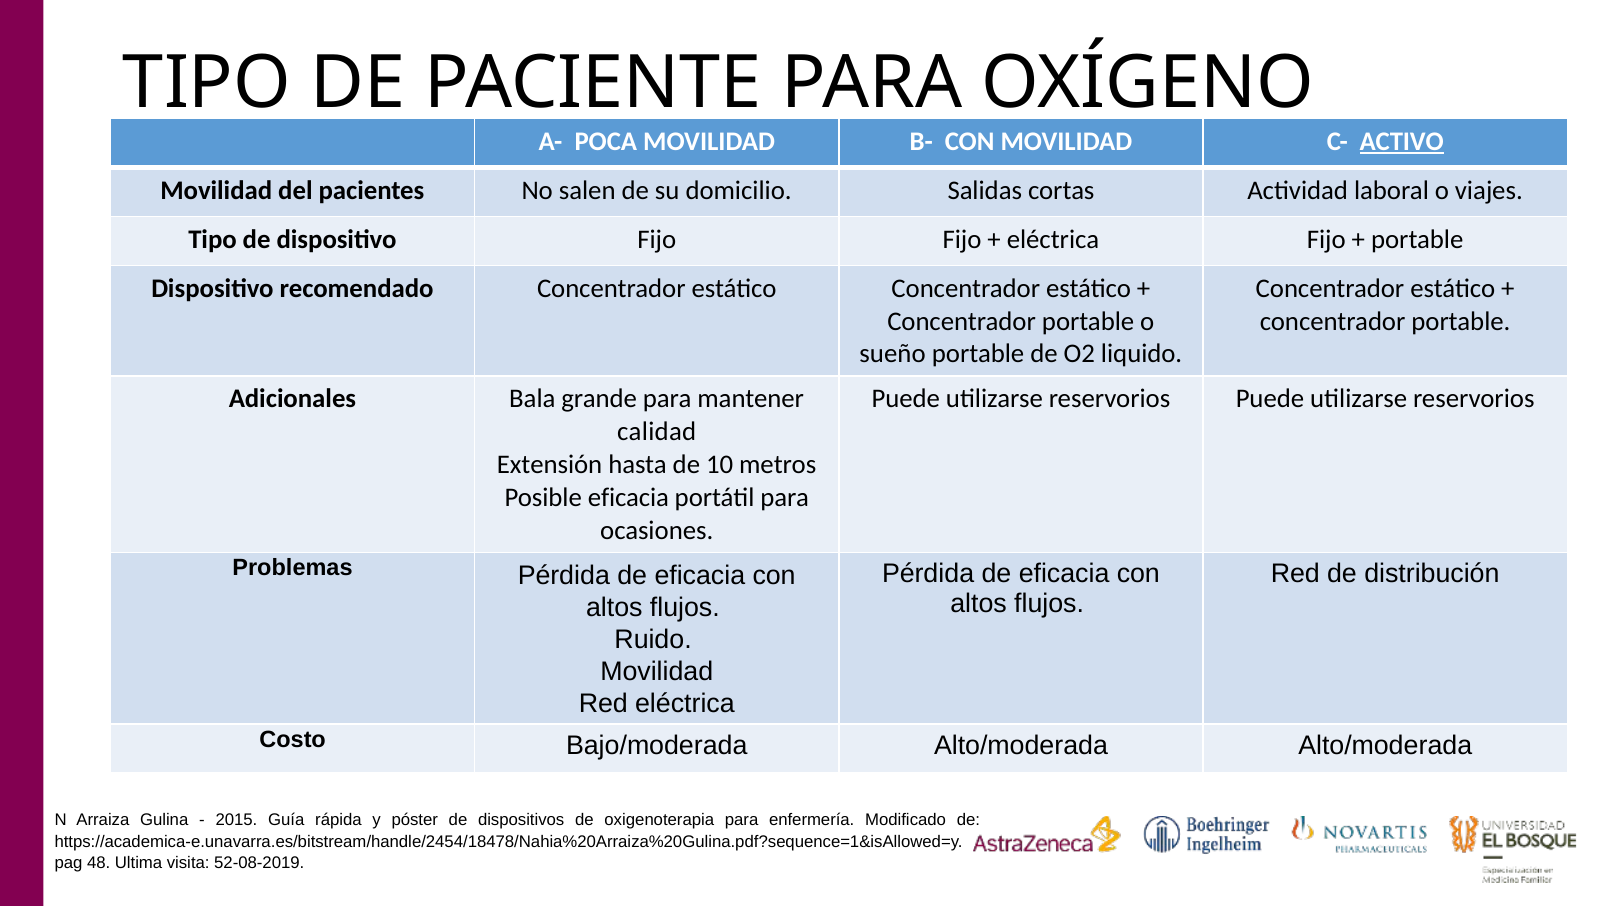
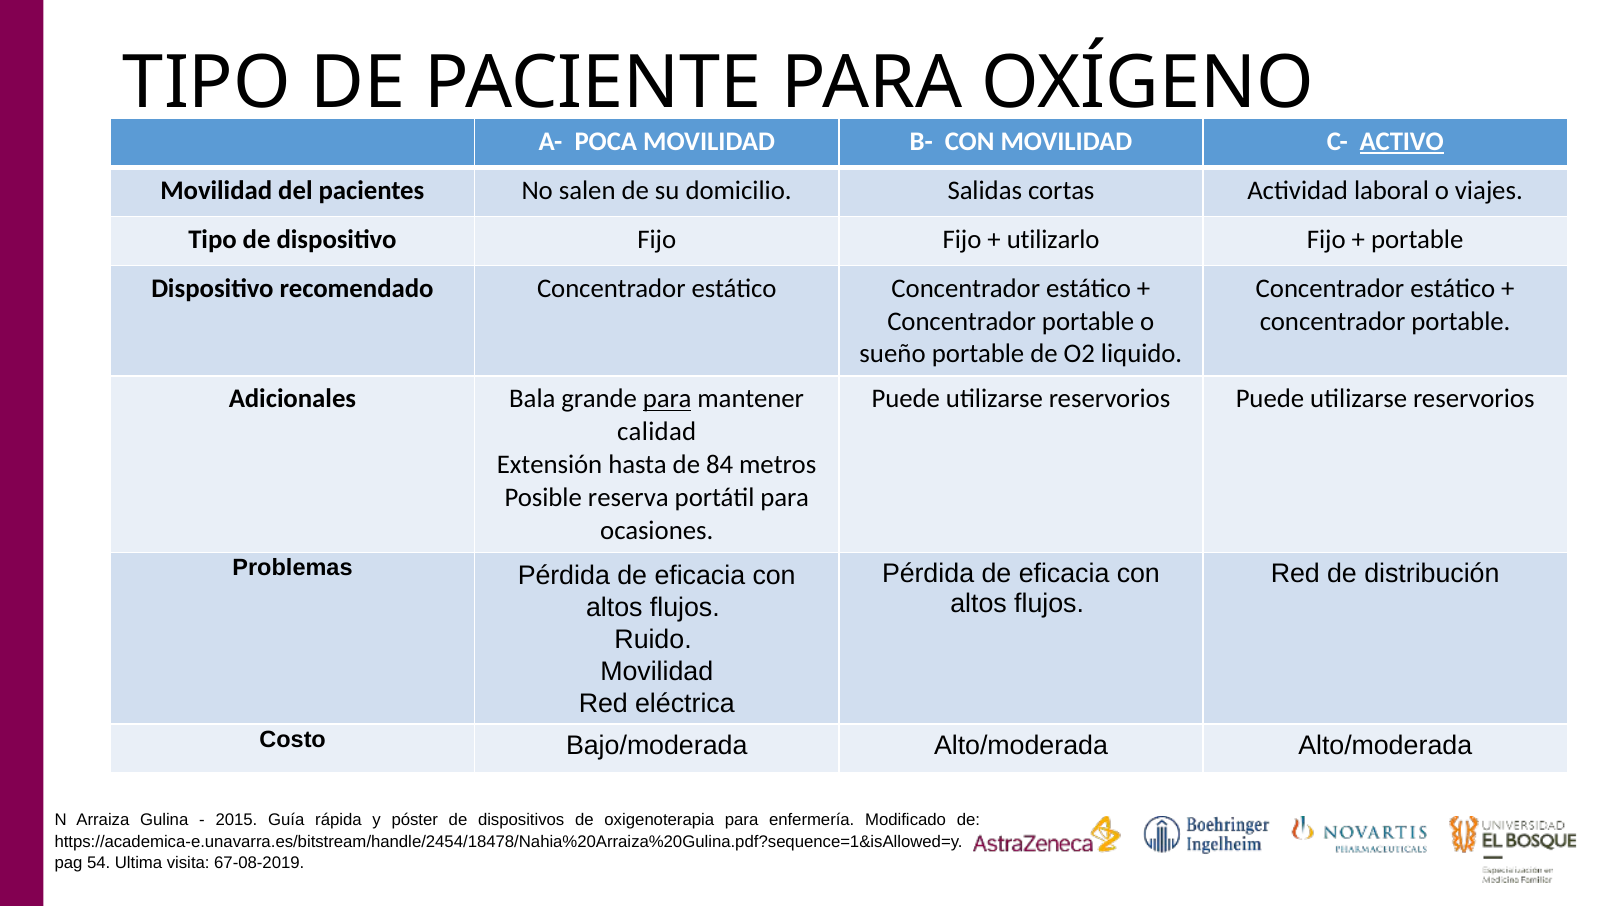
eléctrica at (1053, 239): eléctrica -> utilizarlo
para at (667, 399) underline: none -> present
10: 10 -> 84
Posible eficacia: eficacia -> reserva
48: 48 -> 54
52-08-2019: 52-08-2019 -> 67-08-2019
